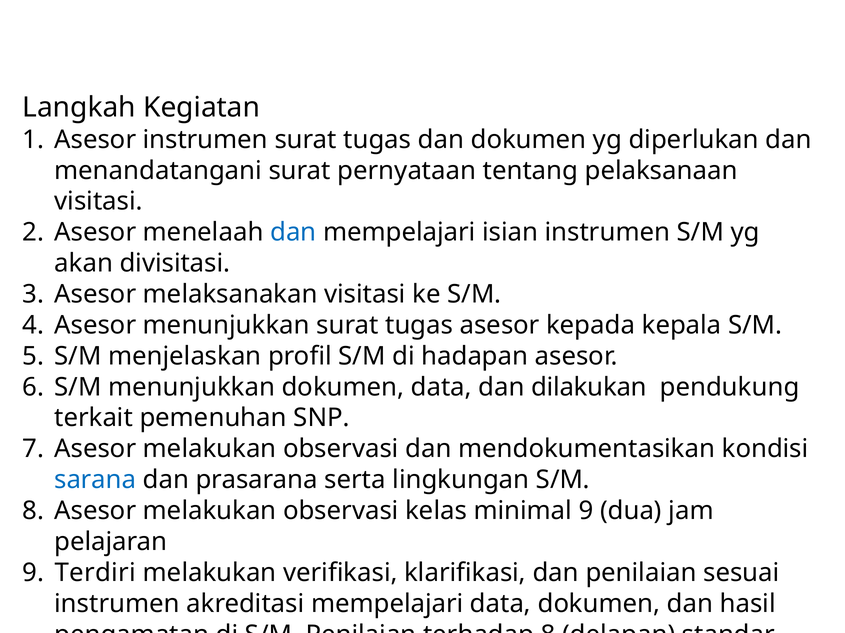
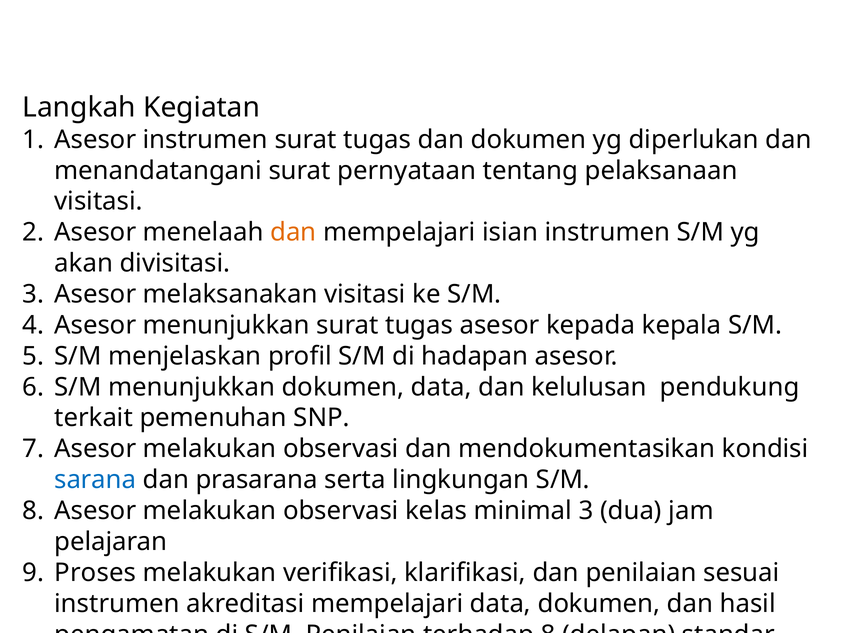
dan at (293, 233) colour: blue -> orange
dan dilakukan: dilakukan -> kelulusan
minimal 9: 9 -> 3
Terdiri: Terdiri -> Proses
